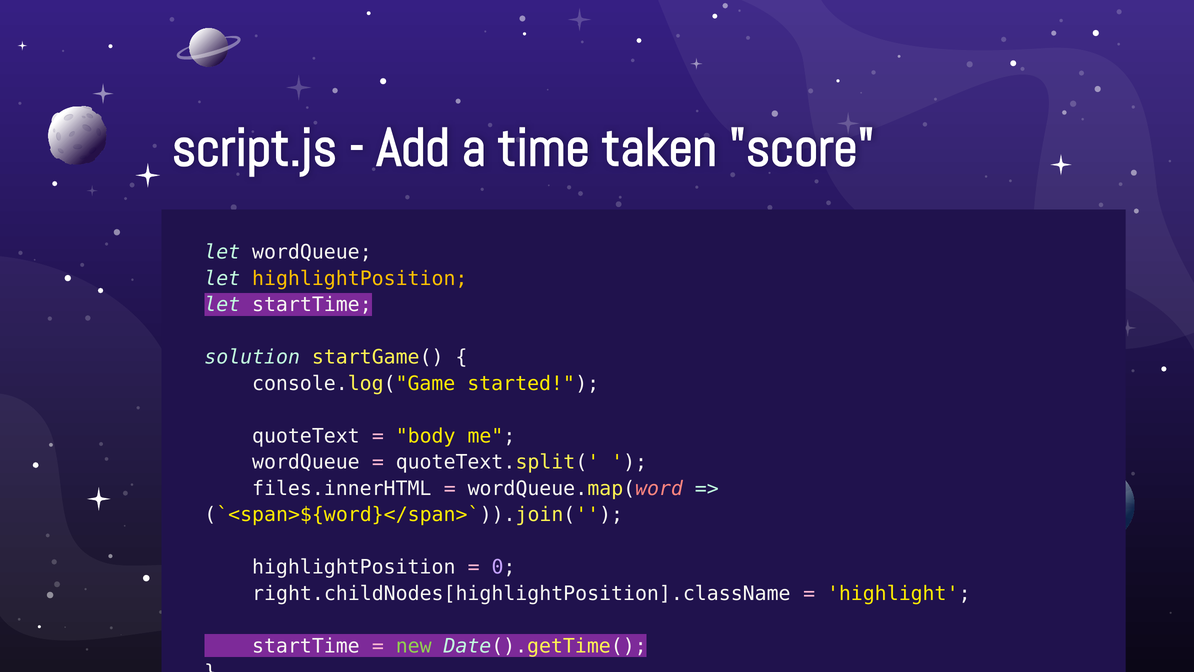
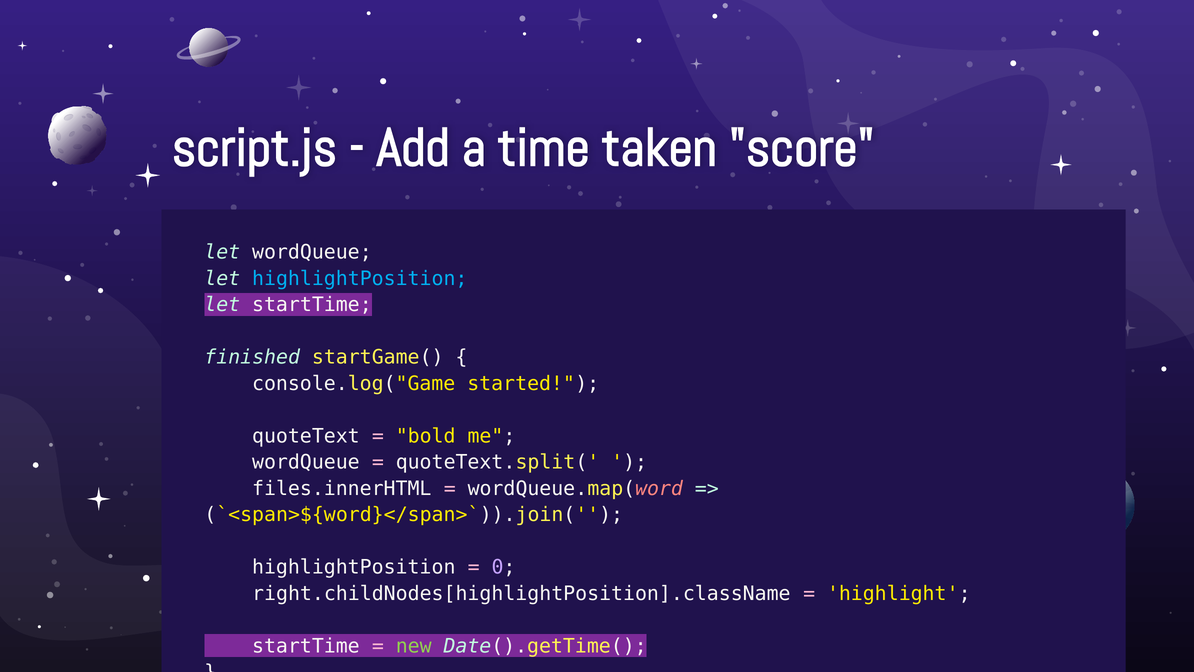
highlightPosition at (360, 278) colour: yellow -> light blue
solution: solution -> finished
body: body -> bold
